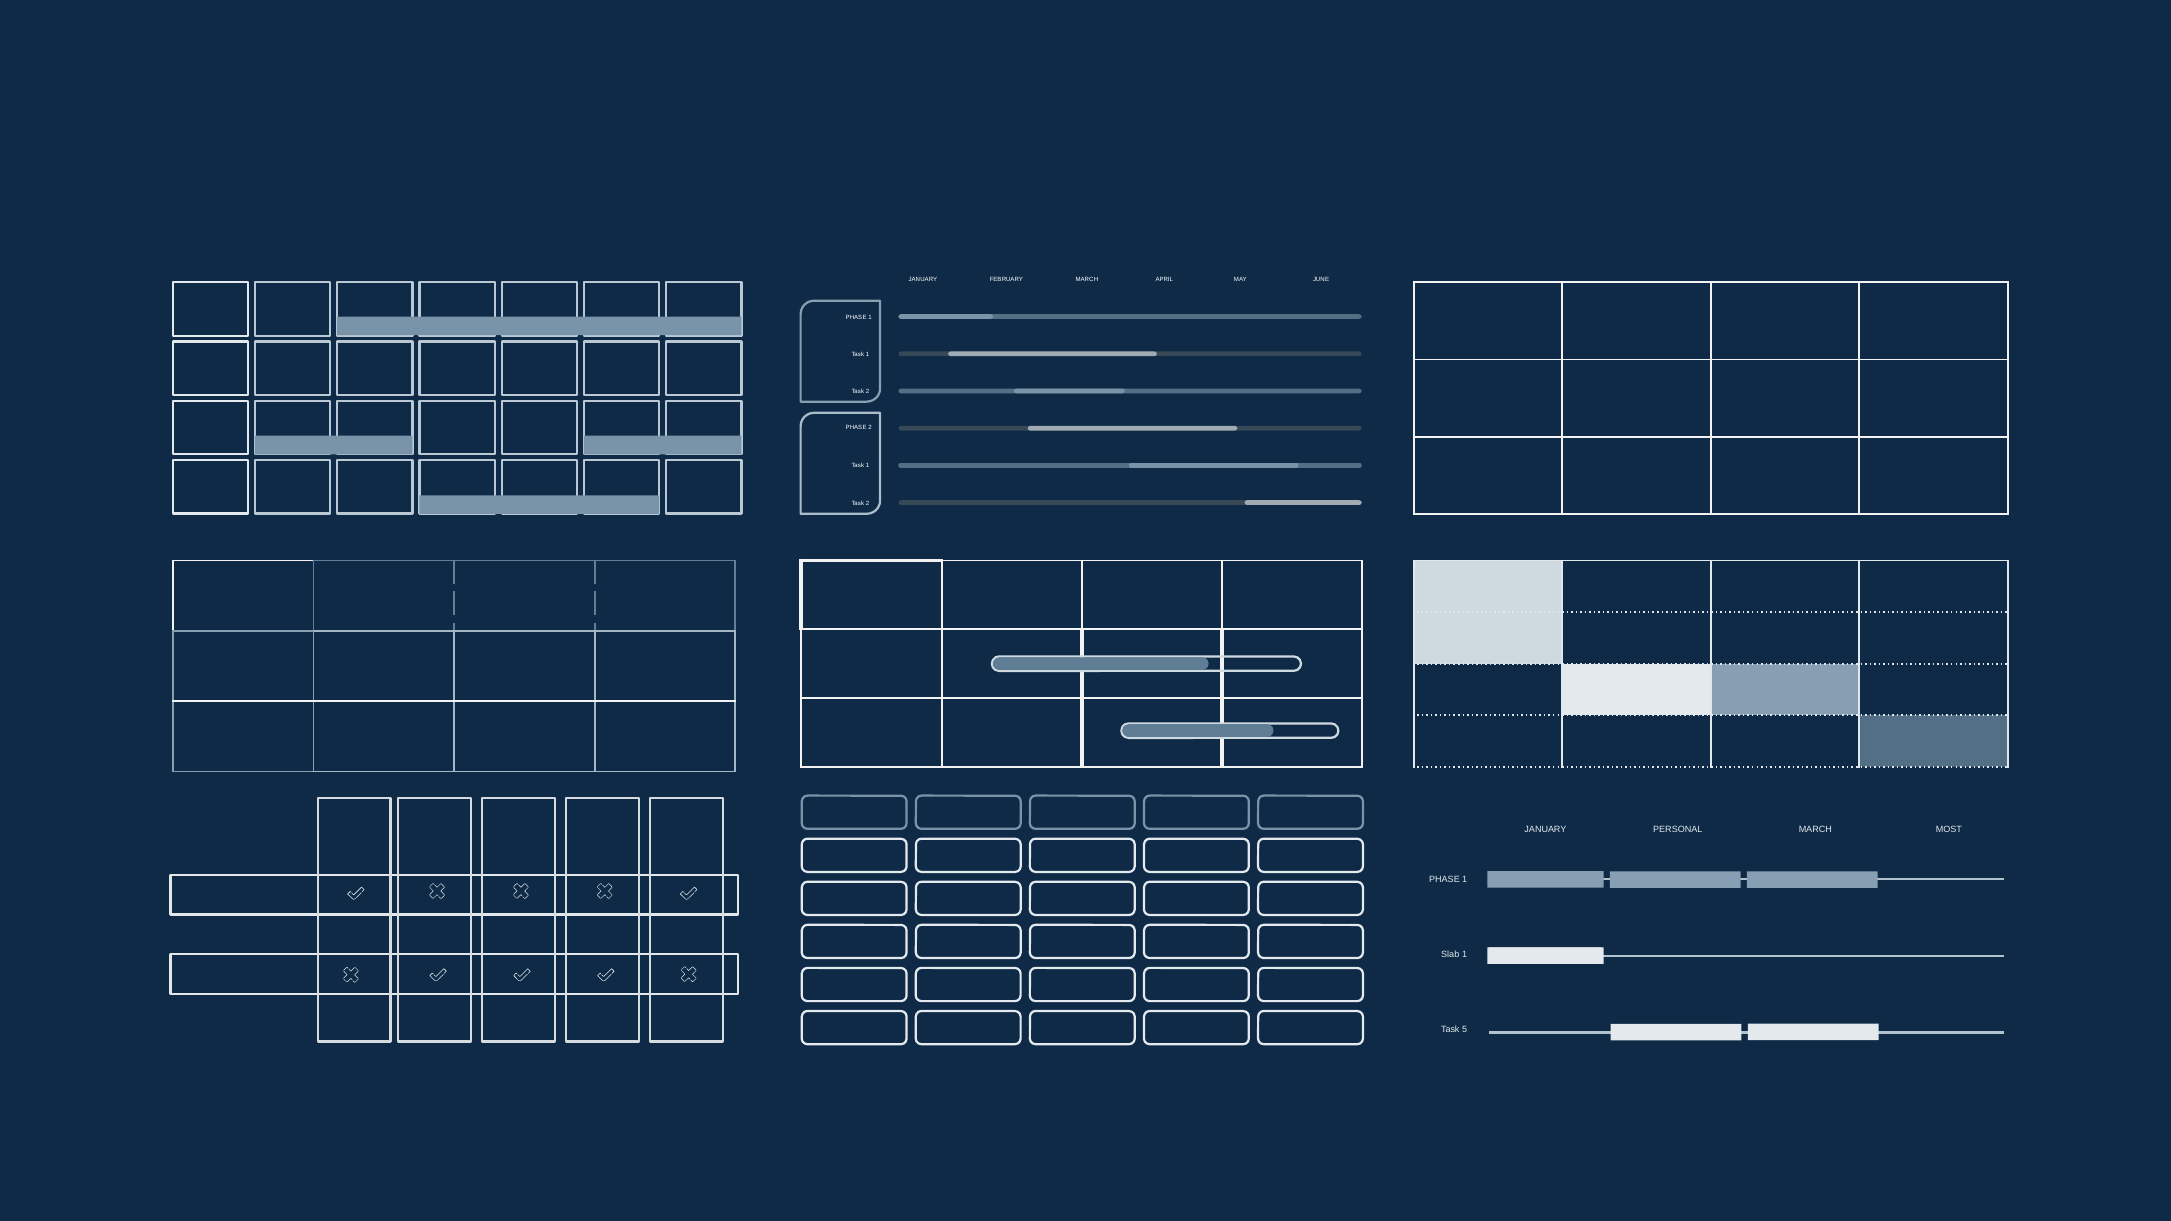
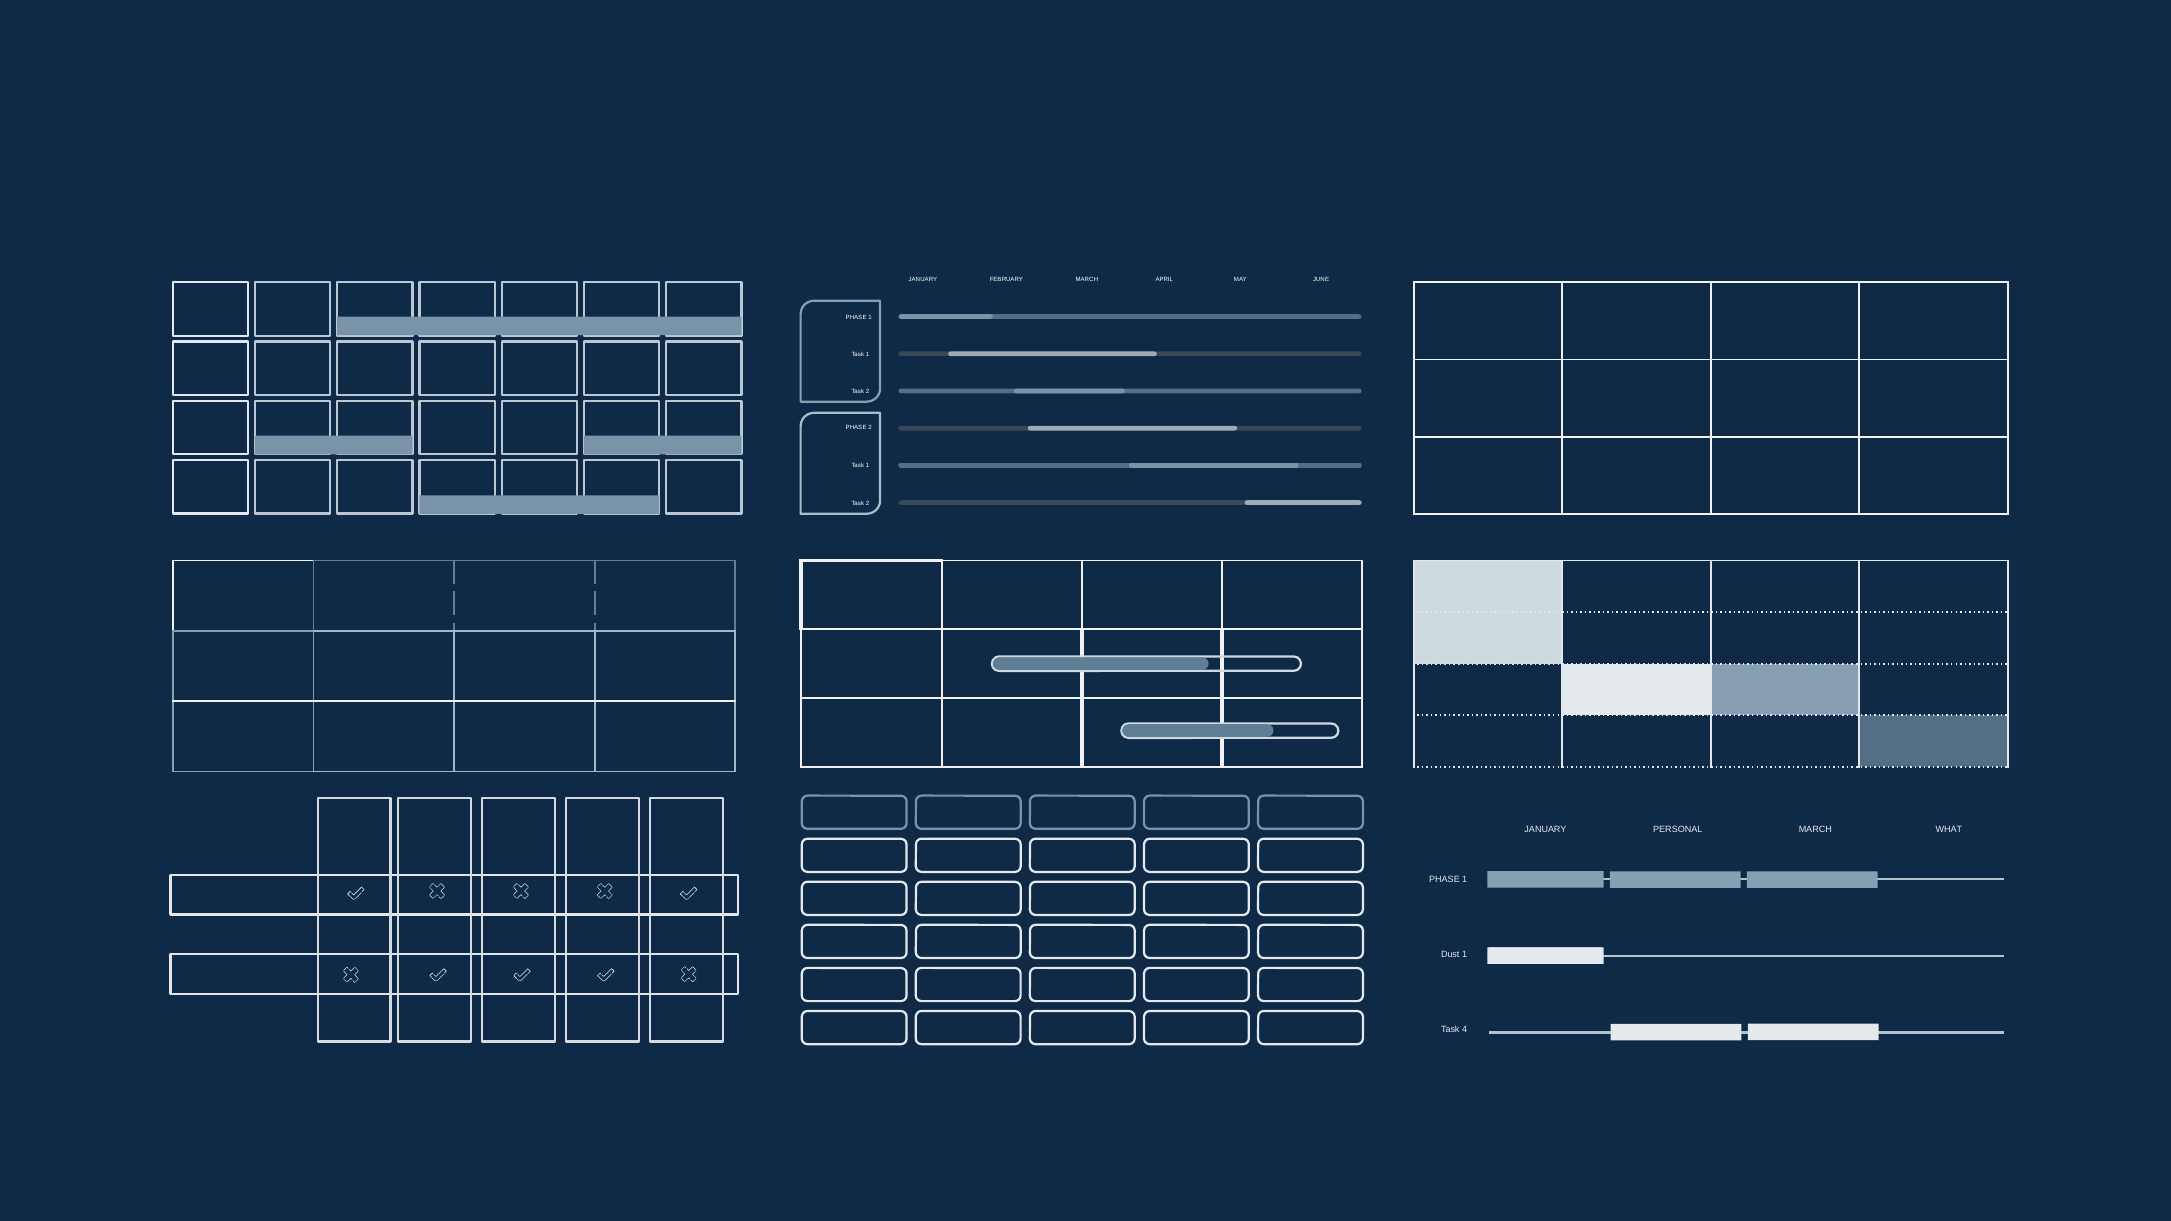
MOST: MOST -> WHAT
Slab: Slab -> Dust
5: 5 -> 4
